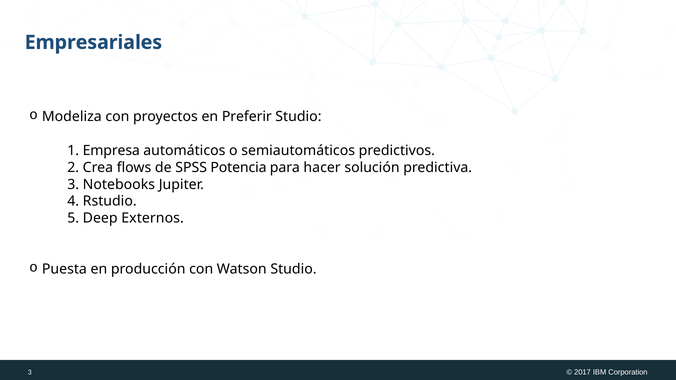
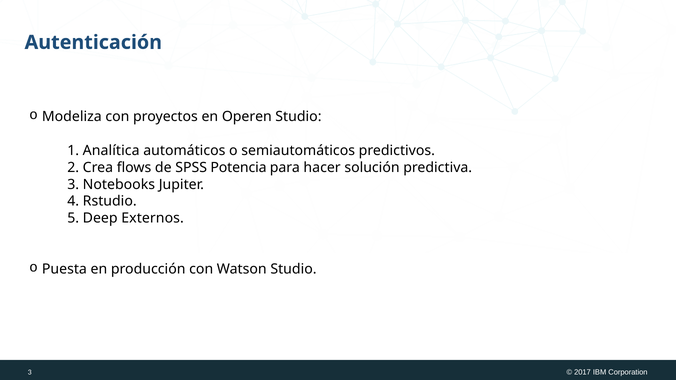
Empresariales: Empresariales -> Autenticación
Preferir: Preferir -> Operen
Empresa: Empresa -> Analítica
